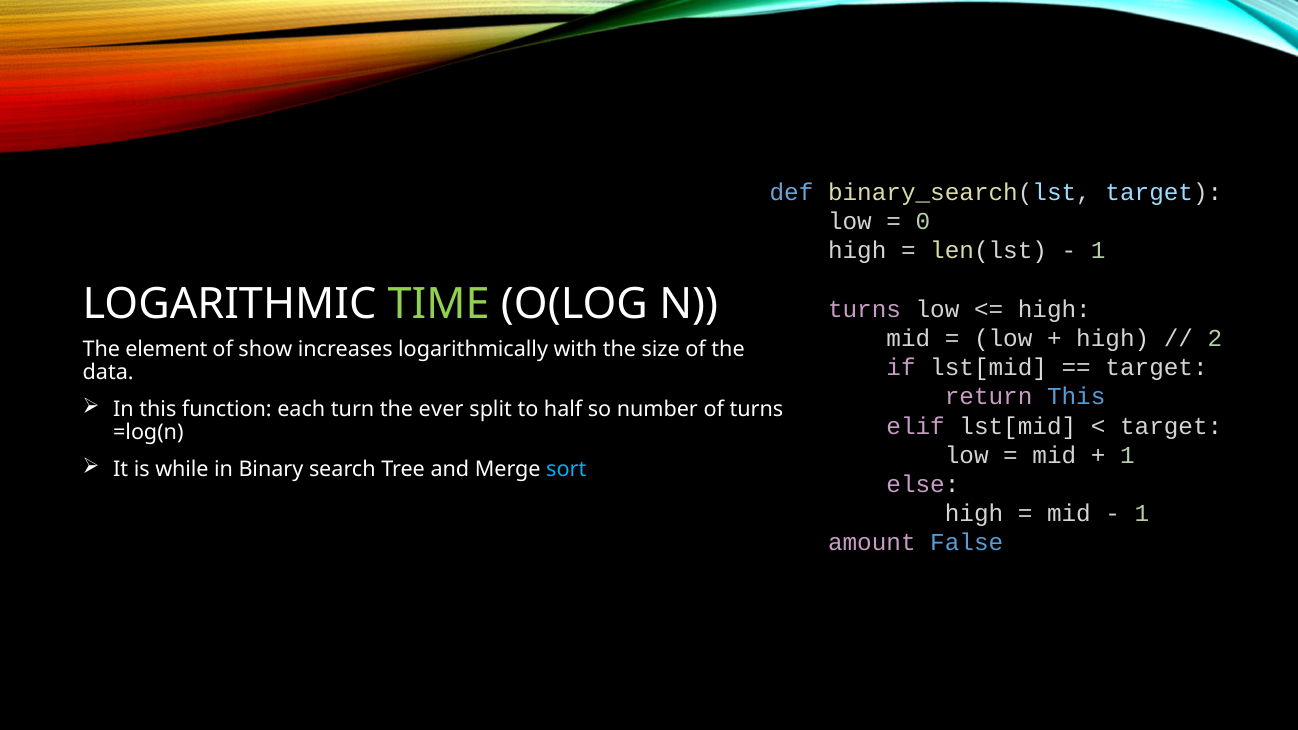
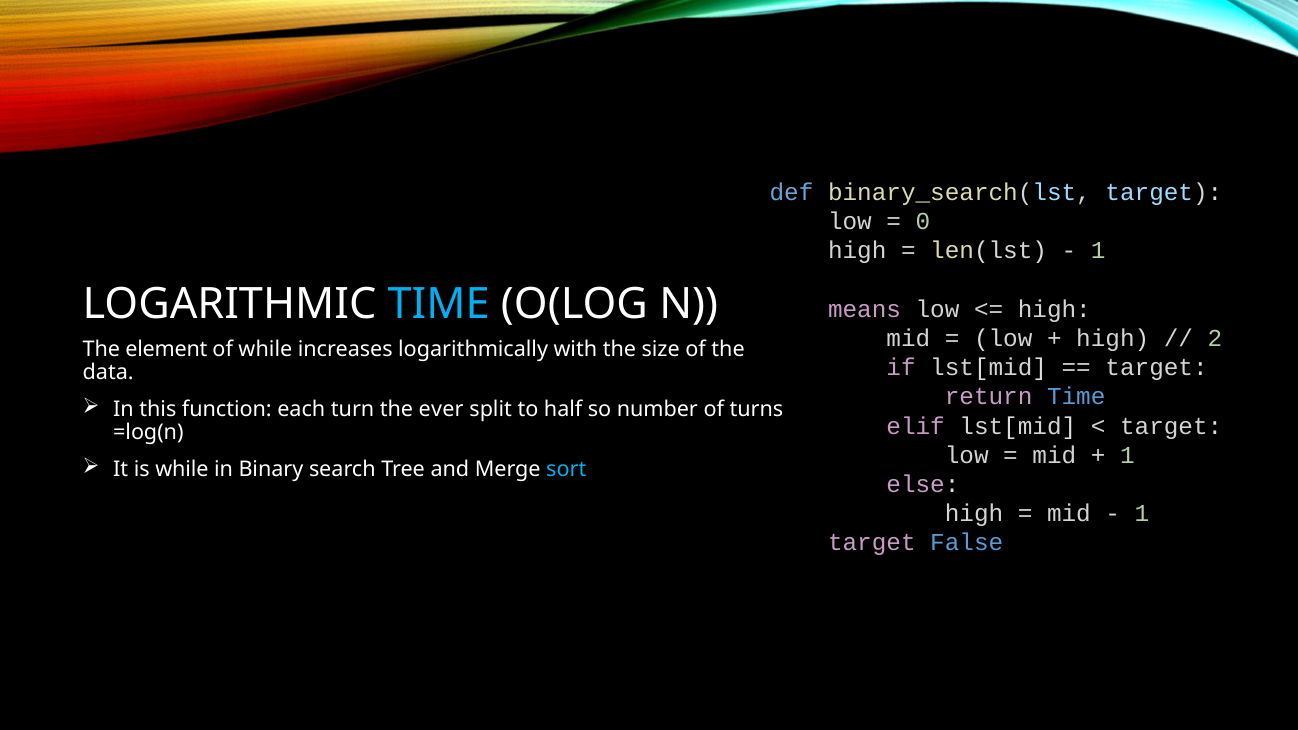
TIME at (439, 304) colour: light green -> light blue
turns at (865, 309): turns -> means
of show: show -> while
return This: This -> Time
amount at (872, 543): amount -> target
